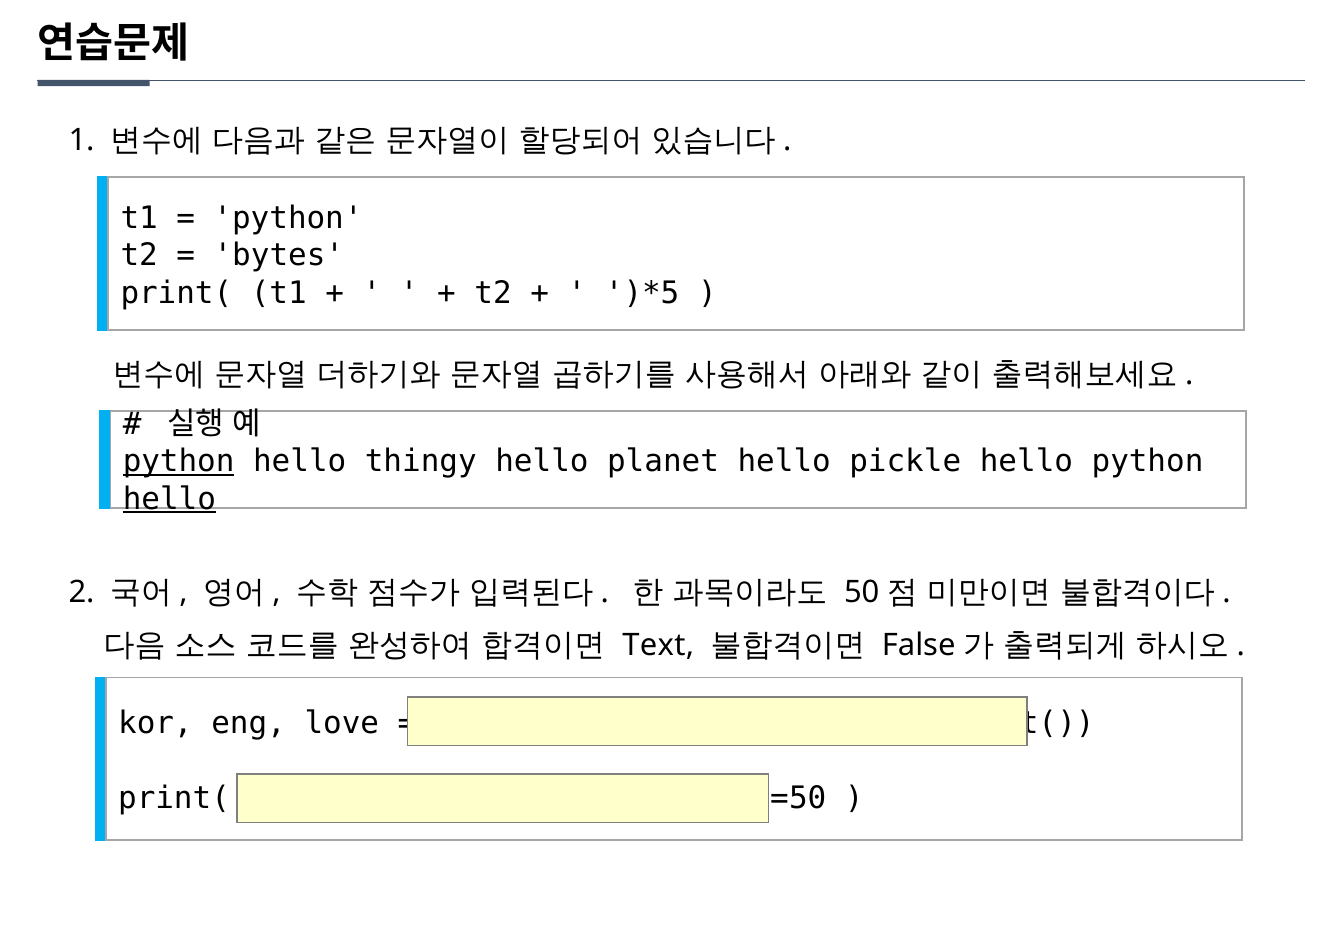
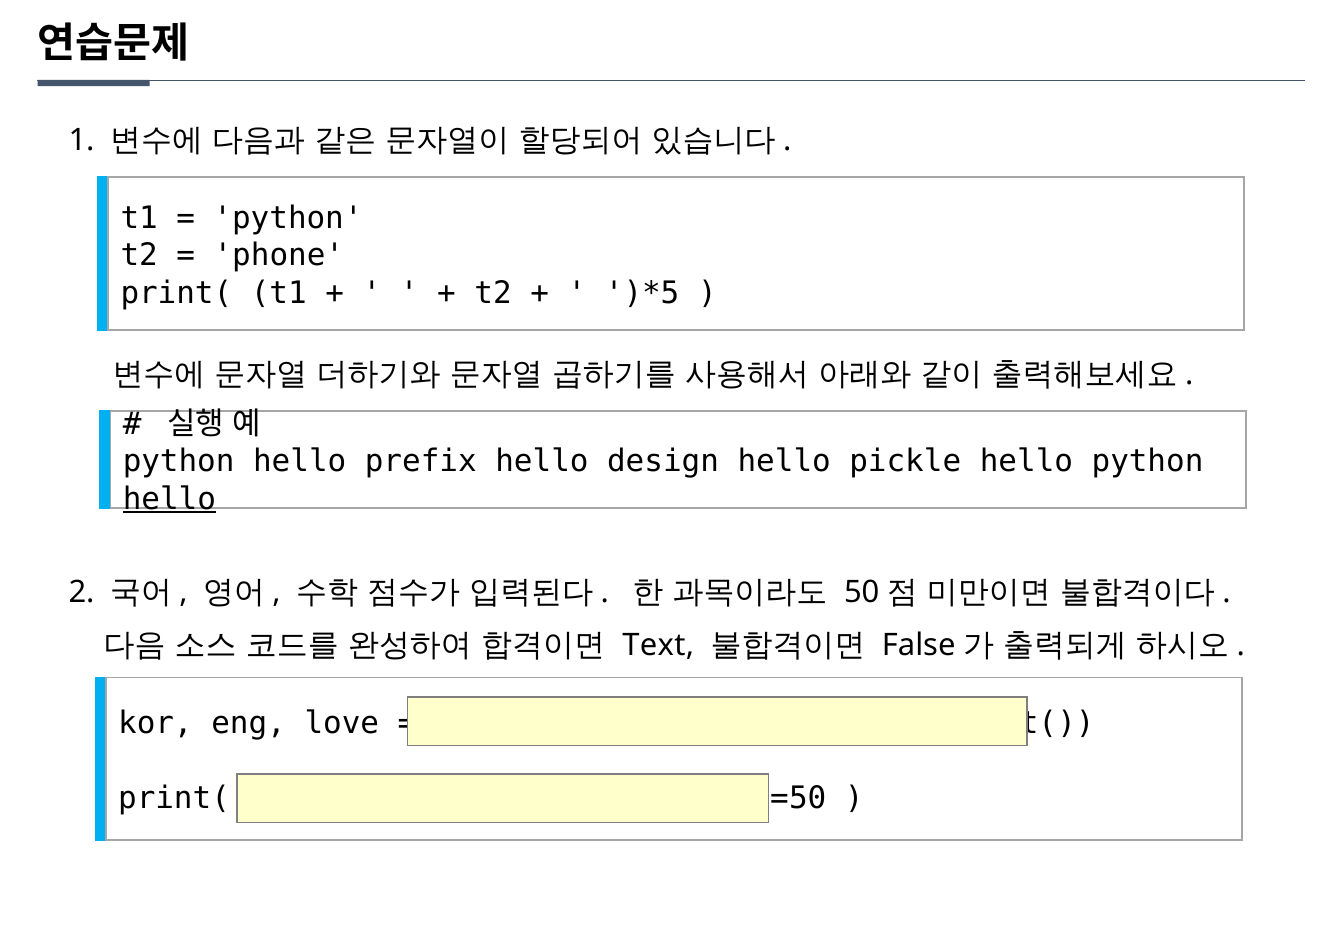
bytes: bytes -> phone
python at (179, 462) underline: present -> none
thingy: thingy -> prefix
planet: planet -> design
